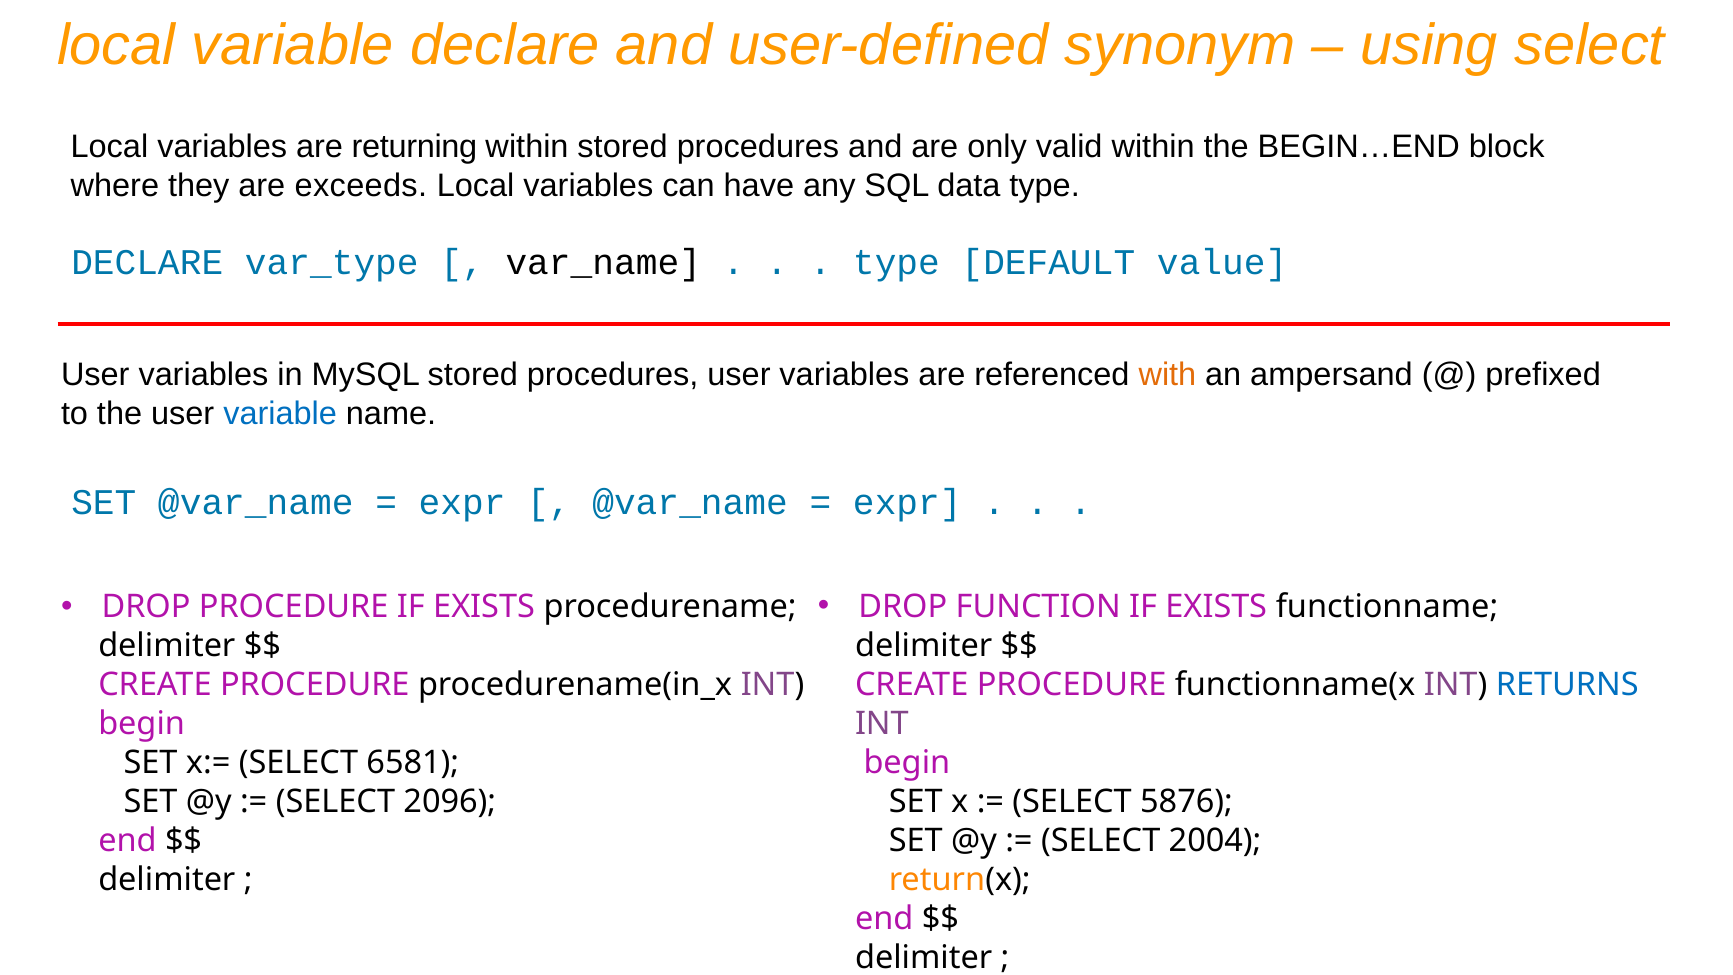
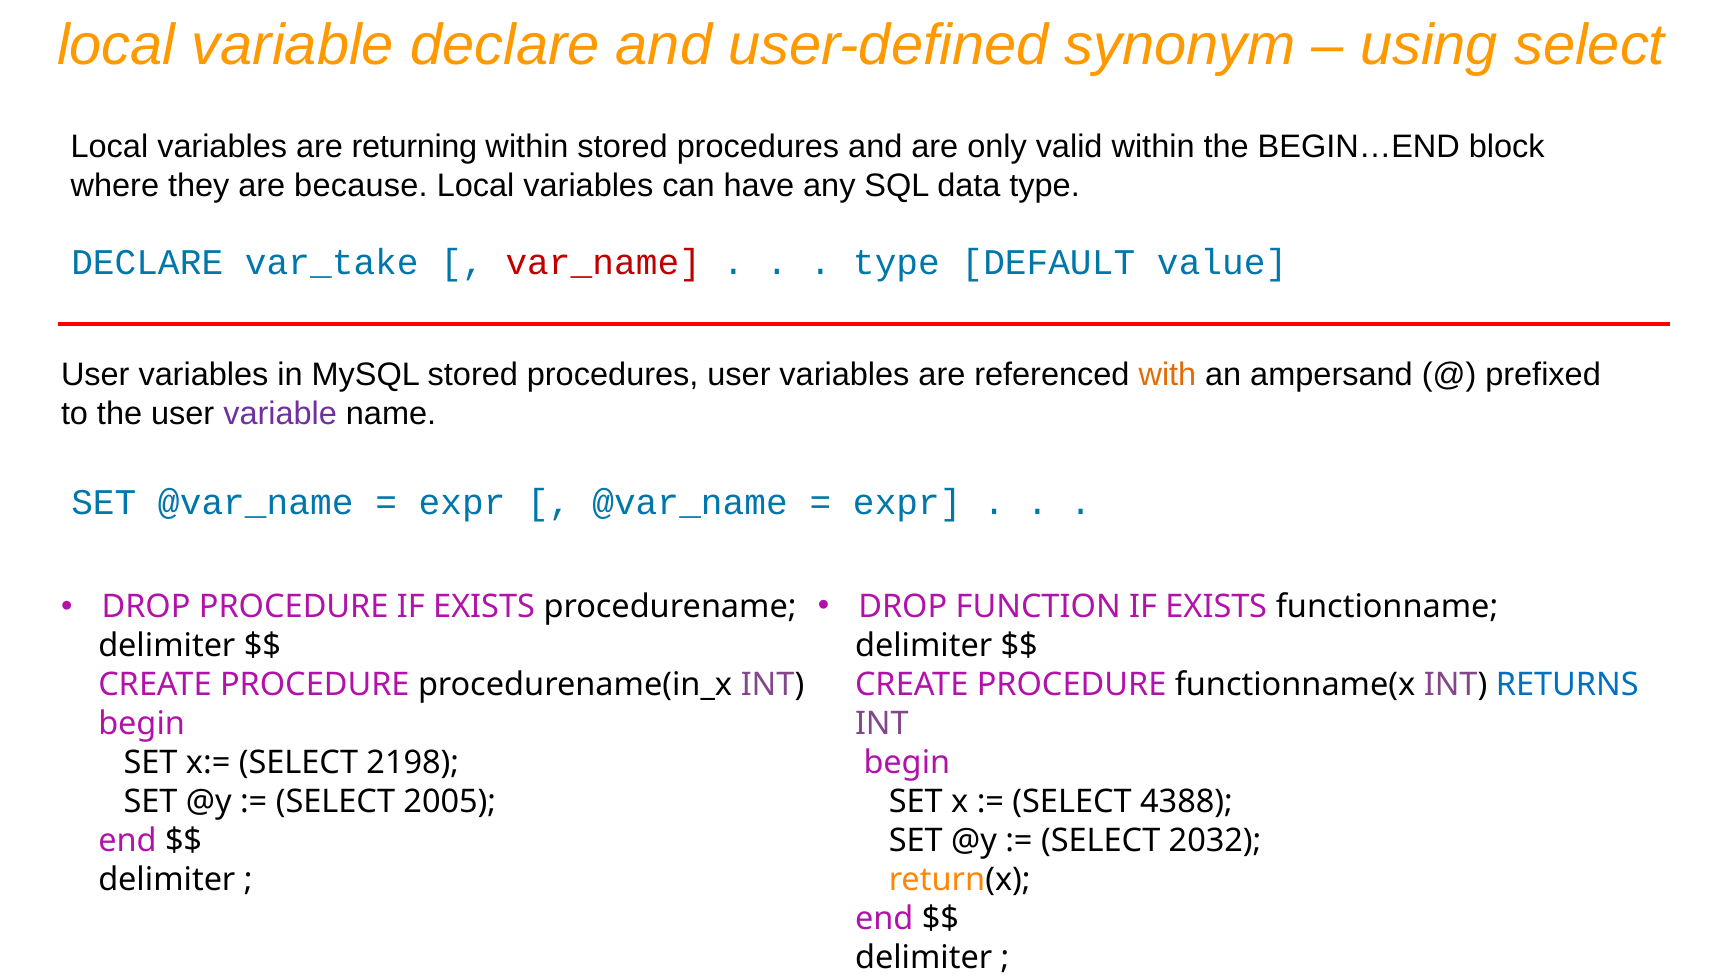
exceeds: exceeds -> because
var_type: var_type -> var_take
var_name colour: black -> red
variable at (280, 414) colour: blue -> purple
6581: 6581 -> 2198
5876: 5876 -> 4388
2096: 2096 -> 2005
2004: 2004 -> 2032
